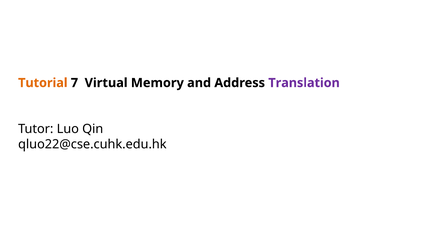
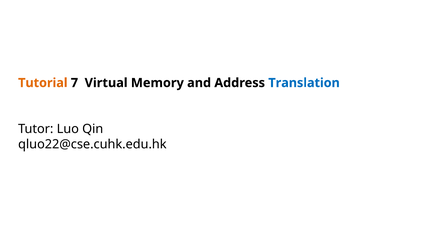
Translation colour: purple -> blue
